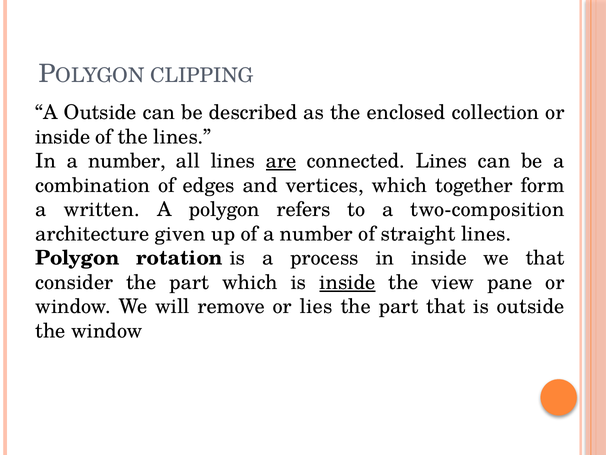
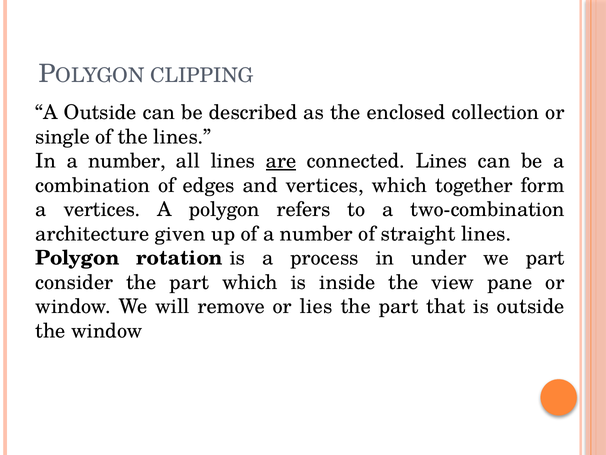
inside at (63, 137): inside -> single
a written: written -> vertices
two-composition: two-composition -> two-combination
in inside: inside -> under
we that: that -> part
inside at (347, 282) underline: present -> none
